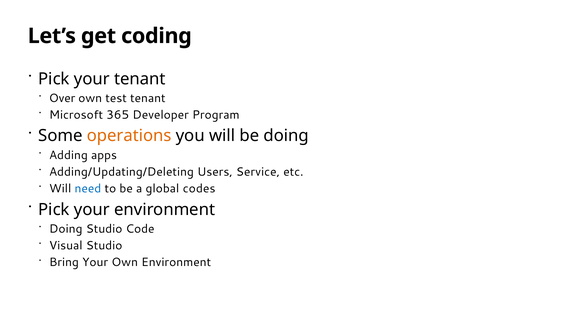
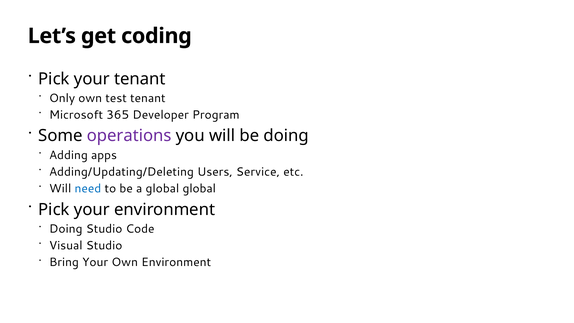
Over: Over -> Only
operations colour: orange -> purple
global codes: codes -> global
